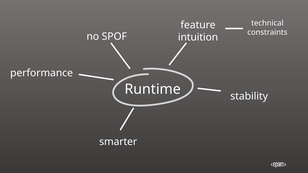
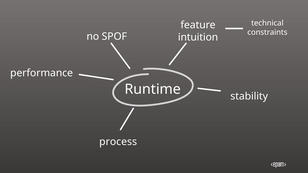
smarter: smarter -> process
